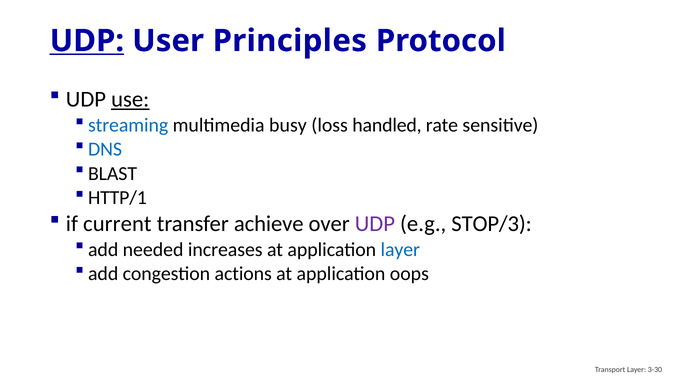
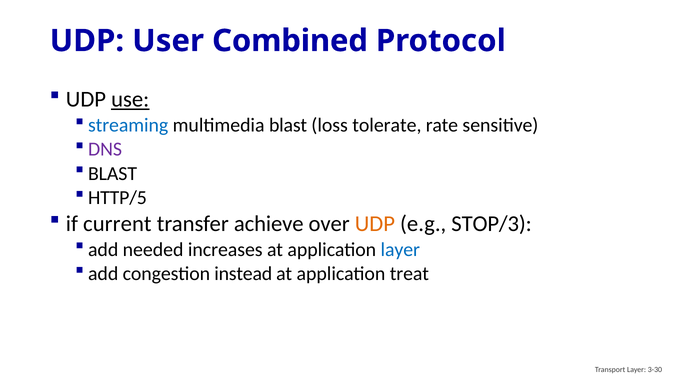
UDP at (87, 41) underline: present -> none
Principles: Principles -> Combined
multimedia busy: busy -> blast
handled: handled -> tolerate
DNS colour: blue -> purple
HTTP/1: HTTP/1 -> HTTP/5
UDP at (375, 224) colour: purple -> orange
actions: actions -> instead
oops: oops -> treat
